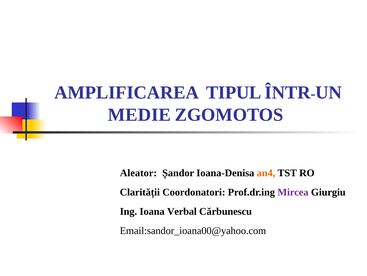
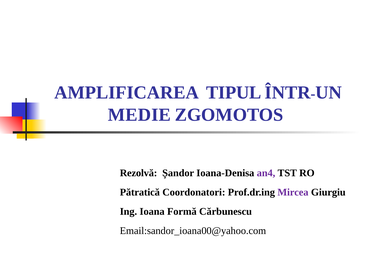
Aleator: Aleator -> Rezolvă
an4 colour: orange -> purple
Clarității: Clarității -> Pătratică
Verbal: Verbal -> Formă
